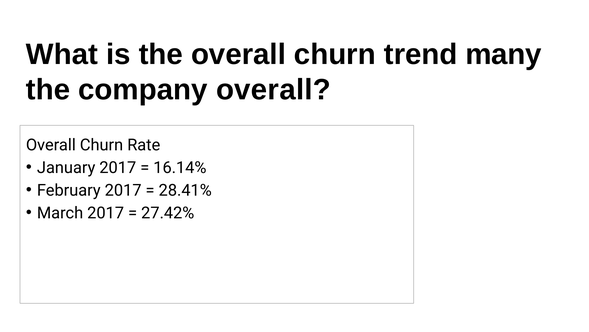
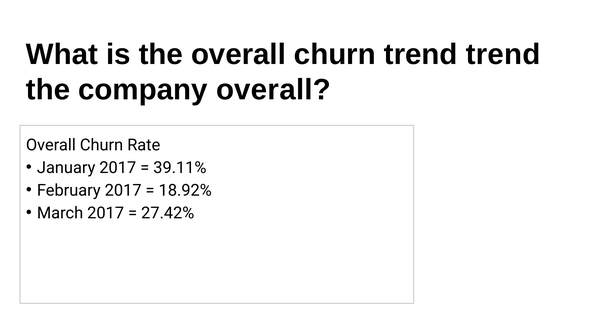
trend many: many -> trend
16.14%: 16.14% -> 39.11%
28.41%: 28.41% -> 18.92%
